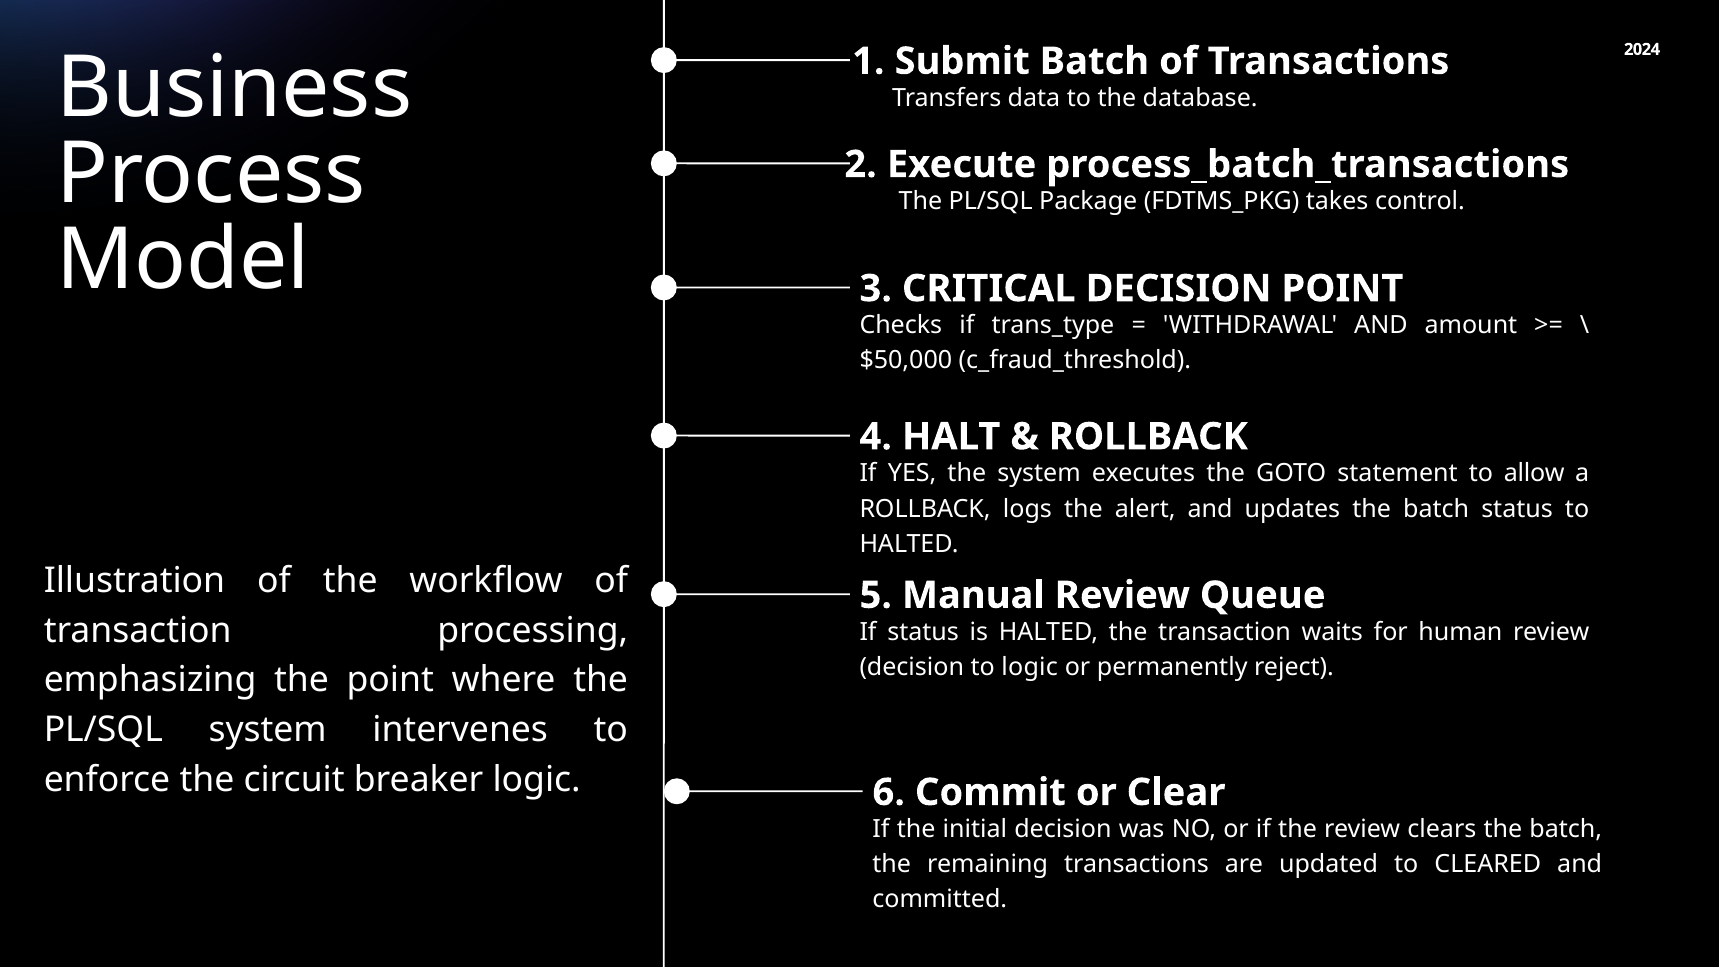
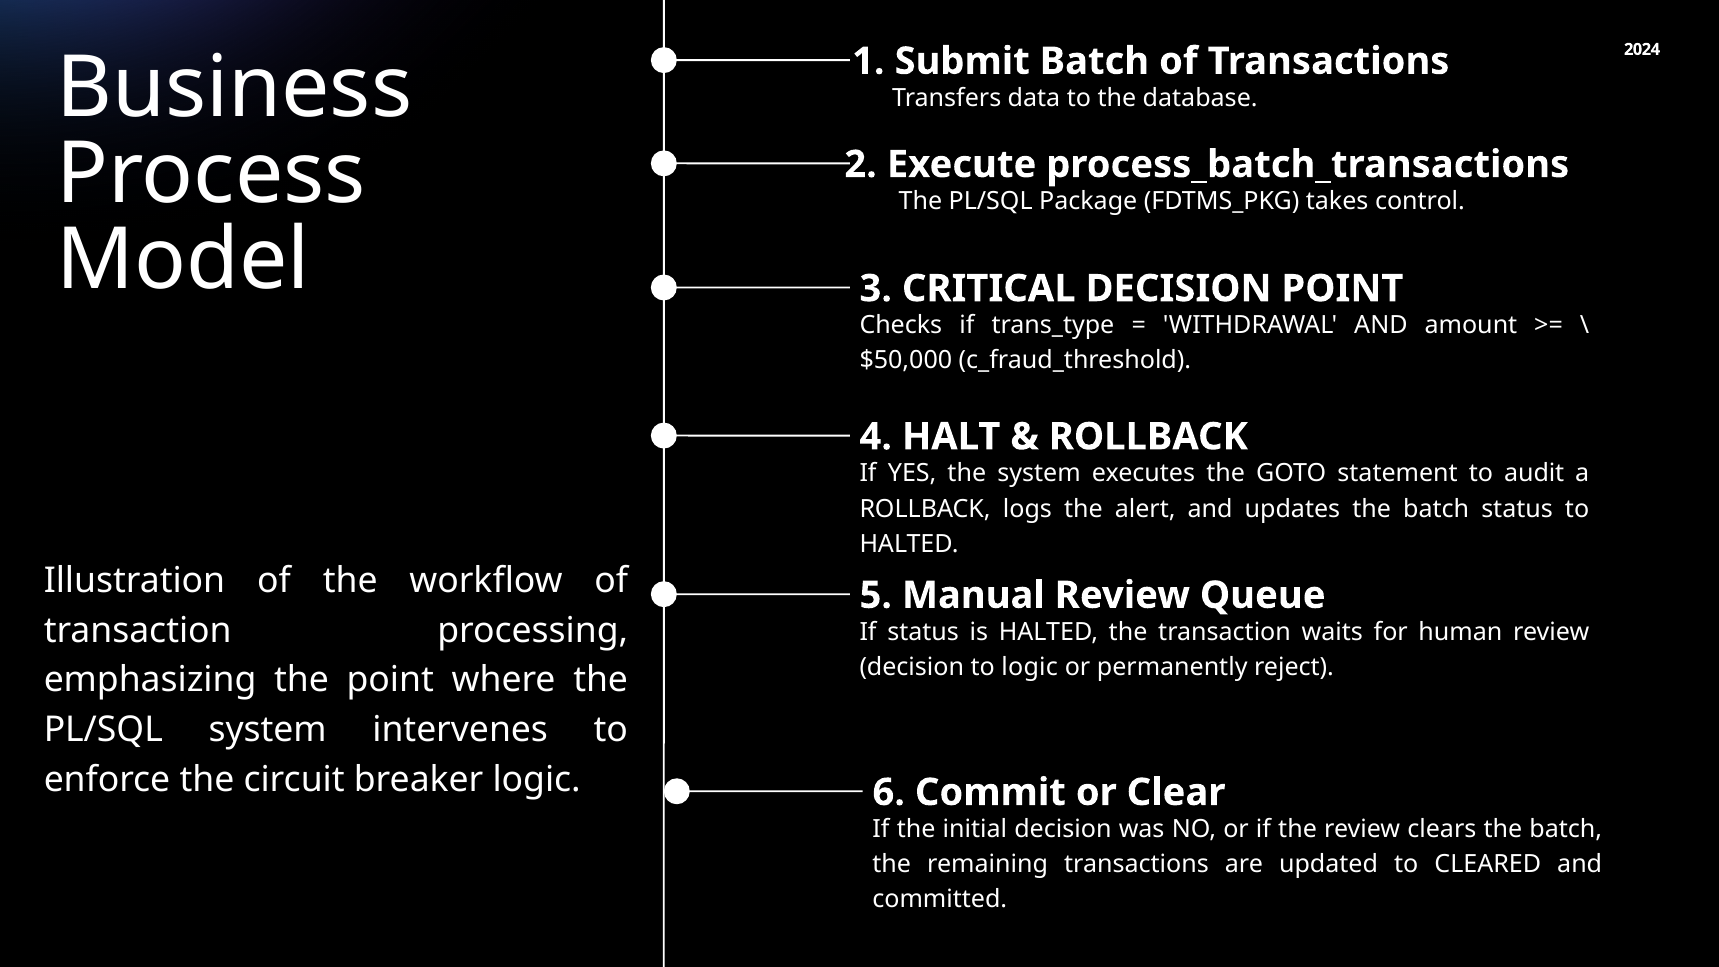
allow: allow -> audit
